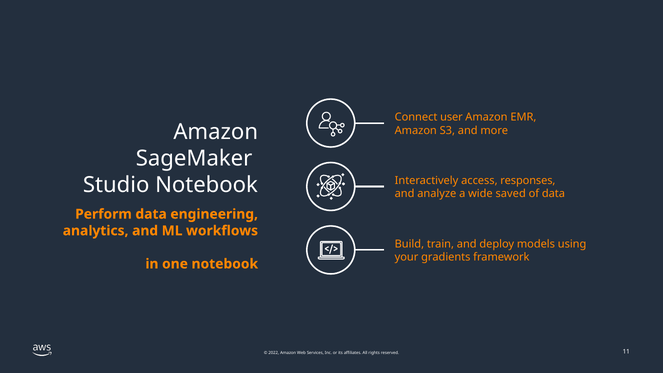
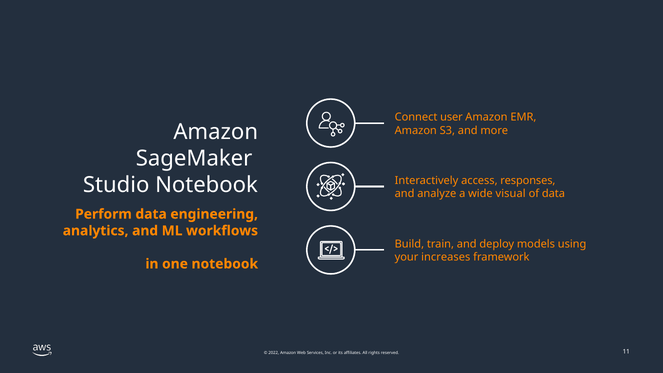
saved: saved -> visual
gradients: gradients -> increases
